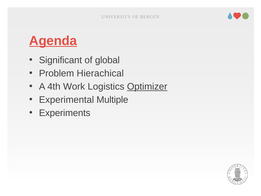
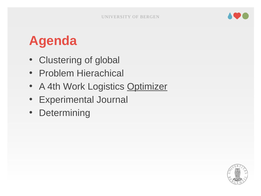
Agenda underline: present -> none
Significant: Significant -> Clustering
Multiple: Multiple -> Journal
Experiments: Experiments -> Determining
